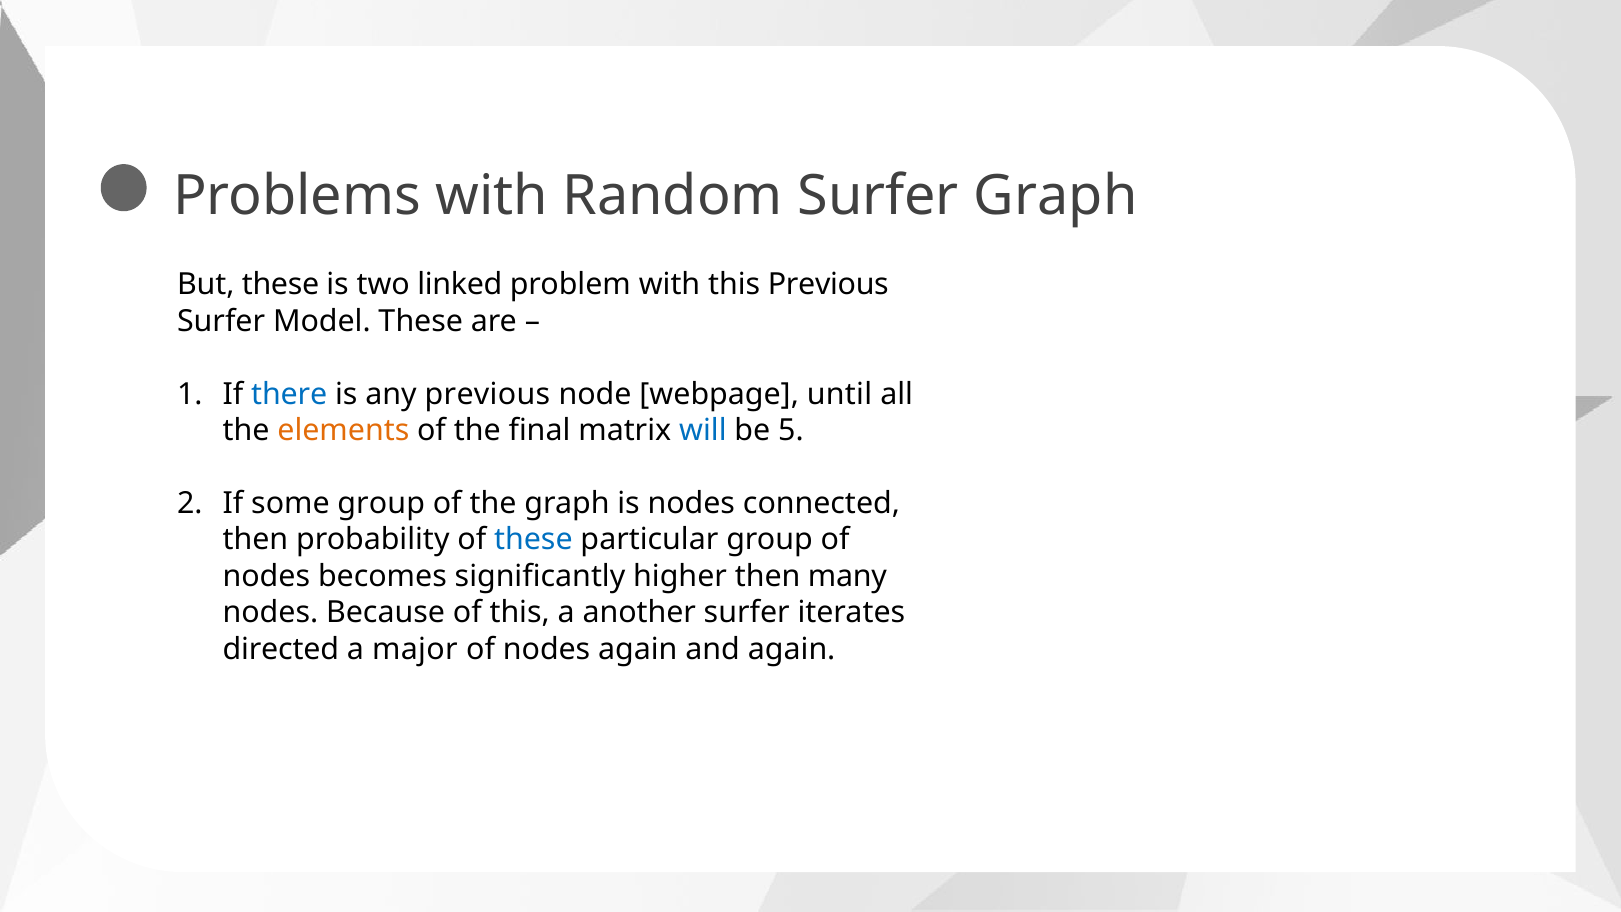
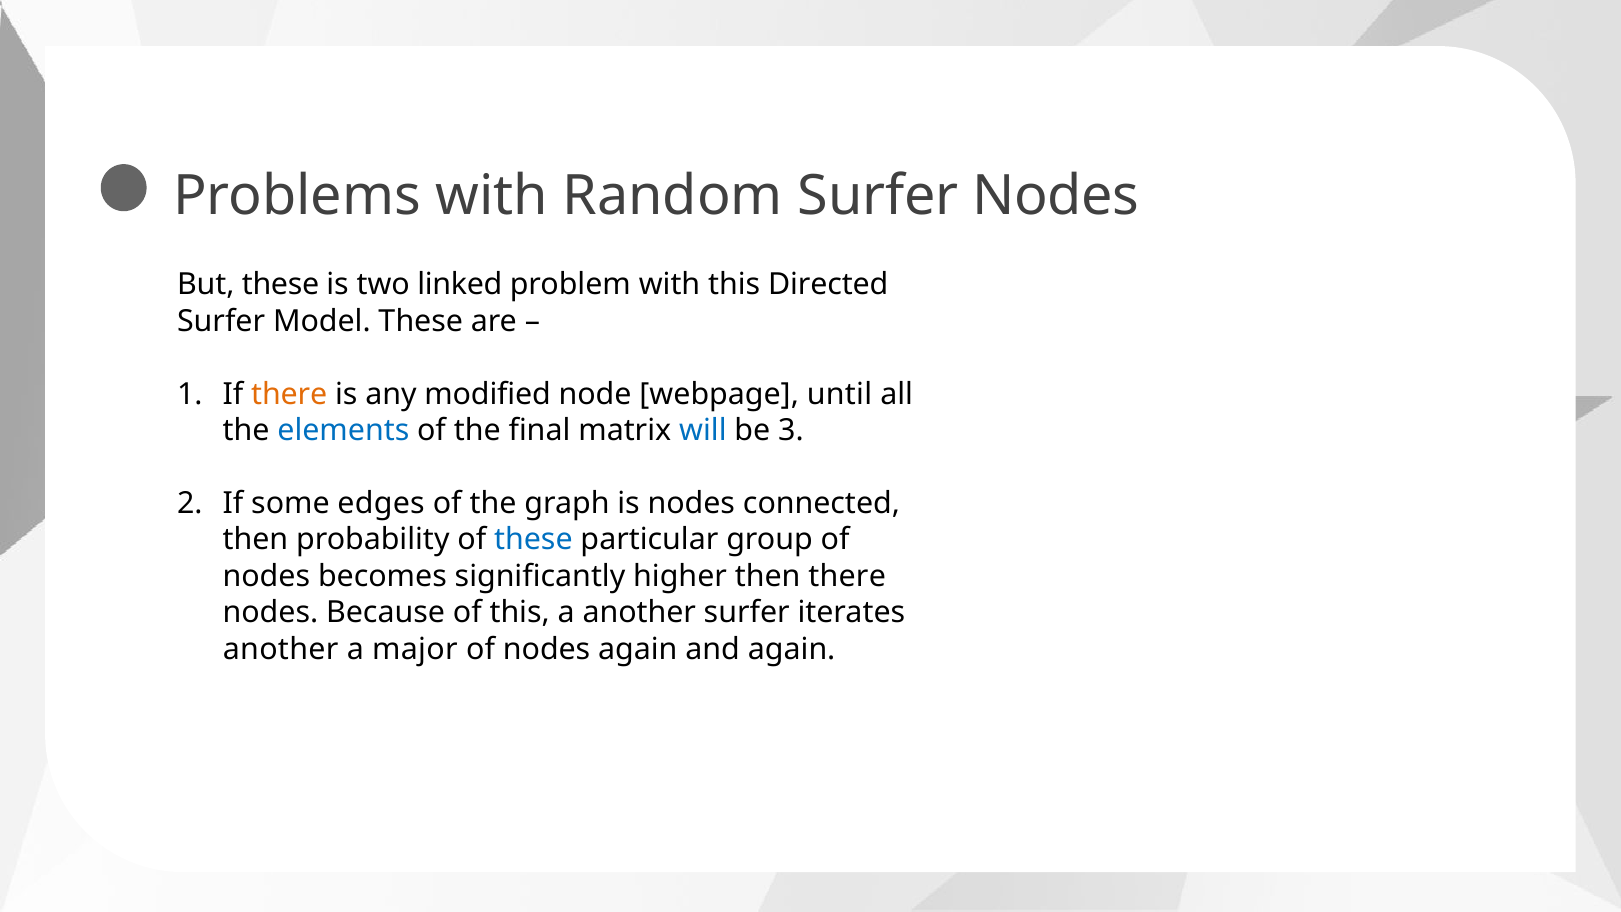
Surfer Graph: Graph -> Nodes
this Previous: Previous -> Directed
there at (289, 394) colour: blue -> orange
any previous: previous -> modified
elements colour: orange -> blue
5: 5 -> 3
some group: group -> edges
then many: many -> there
directed at (281, 649): directed -> another
